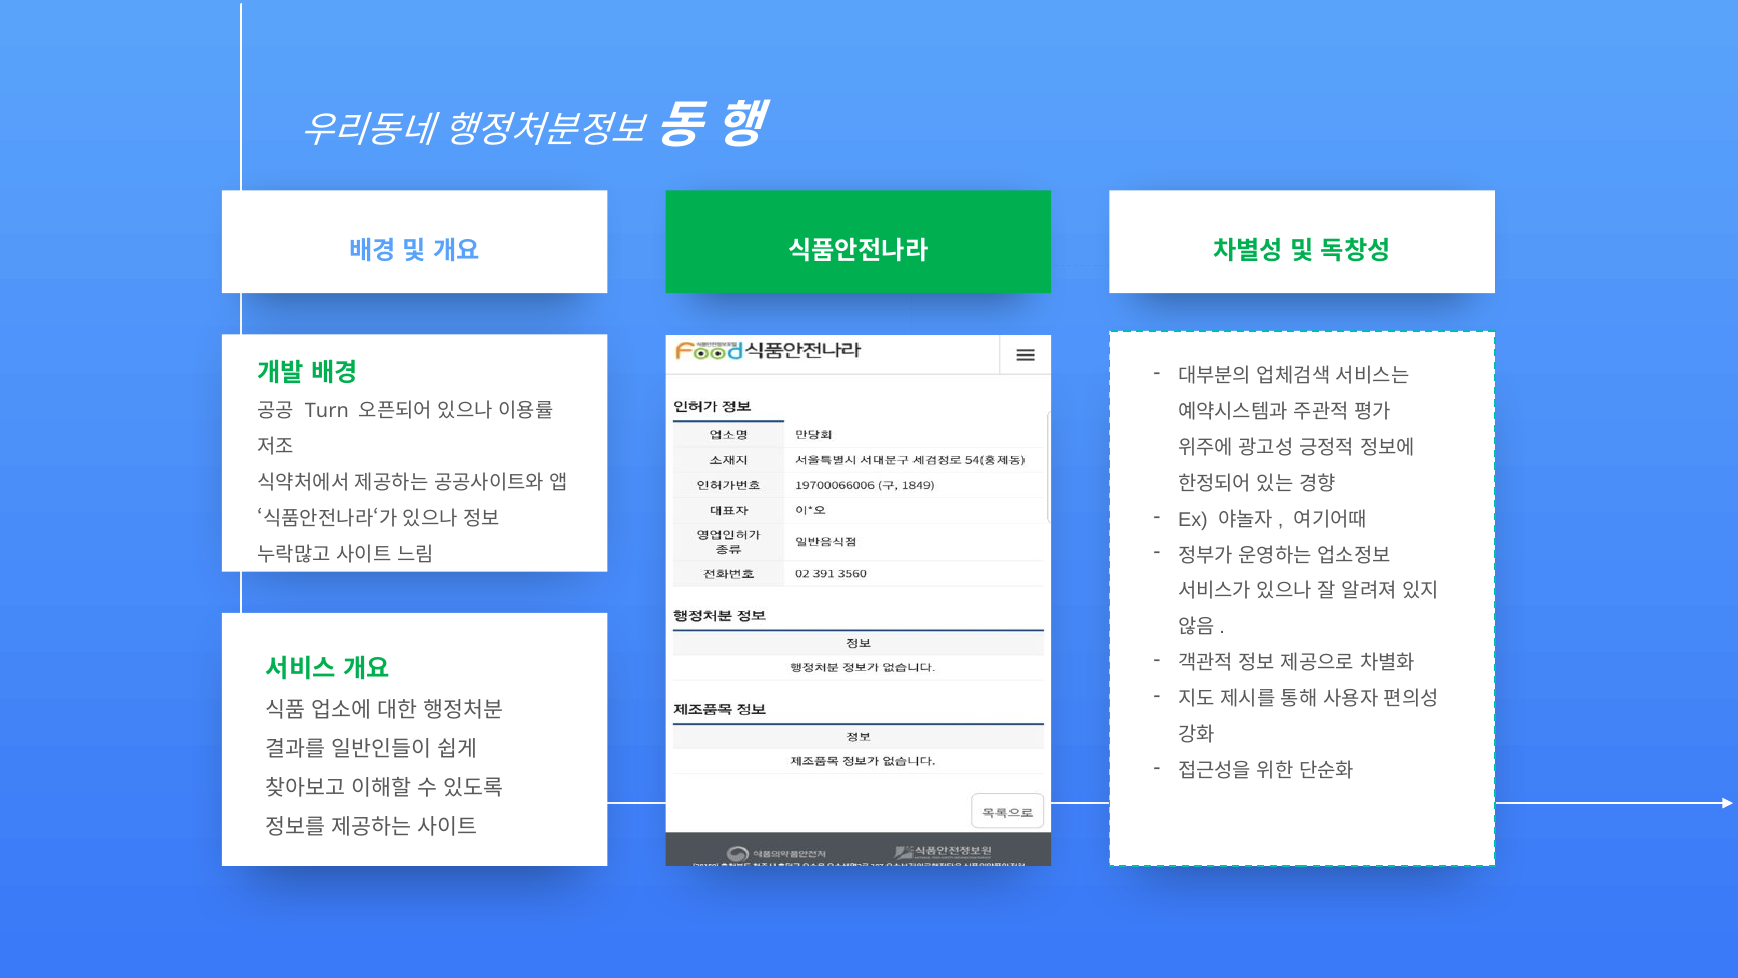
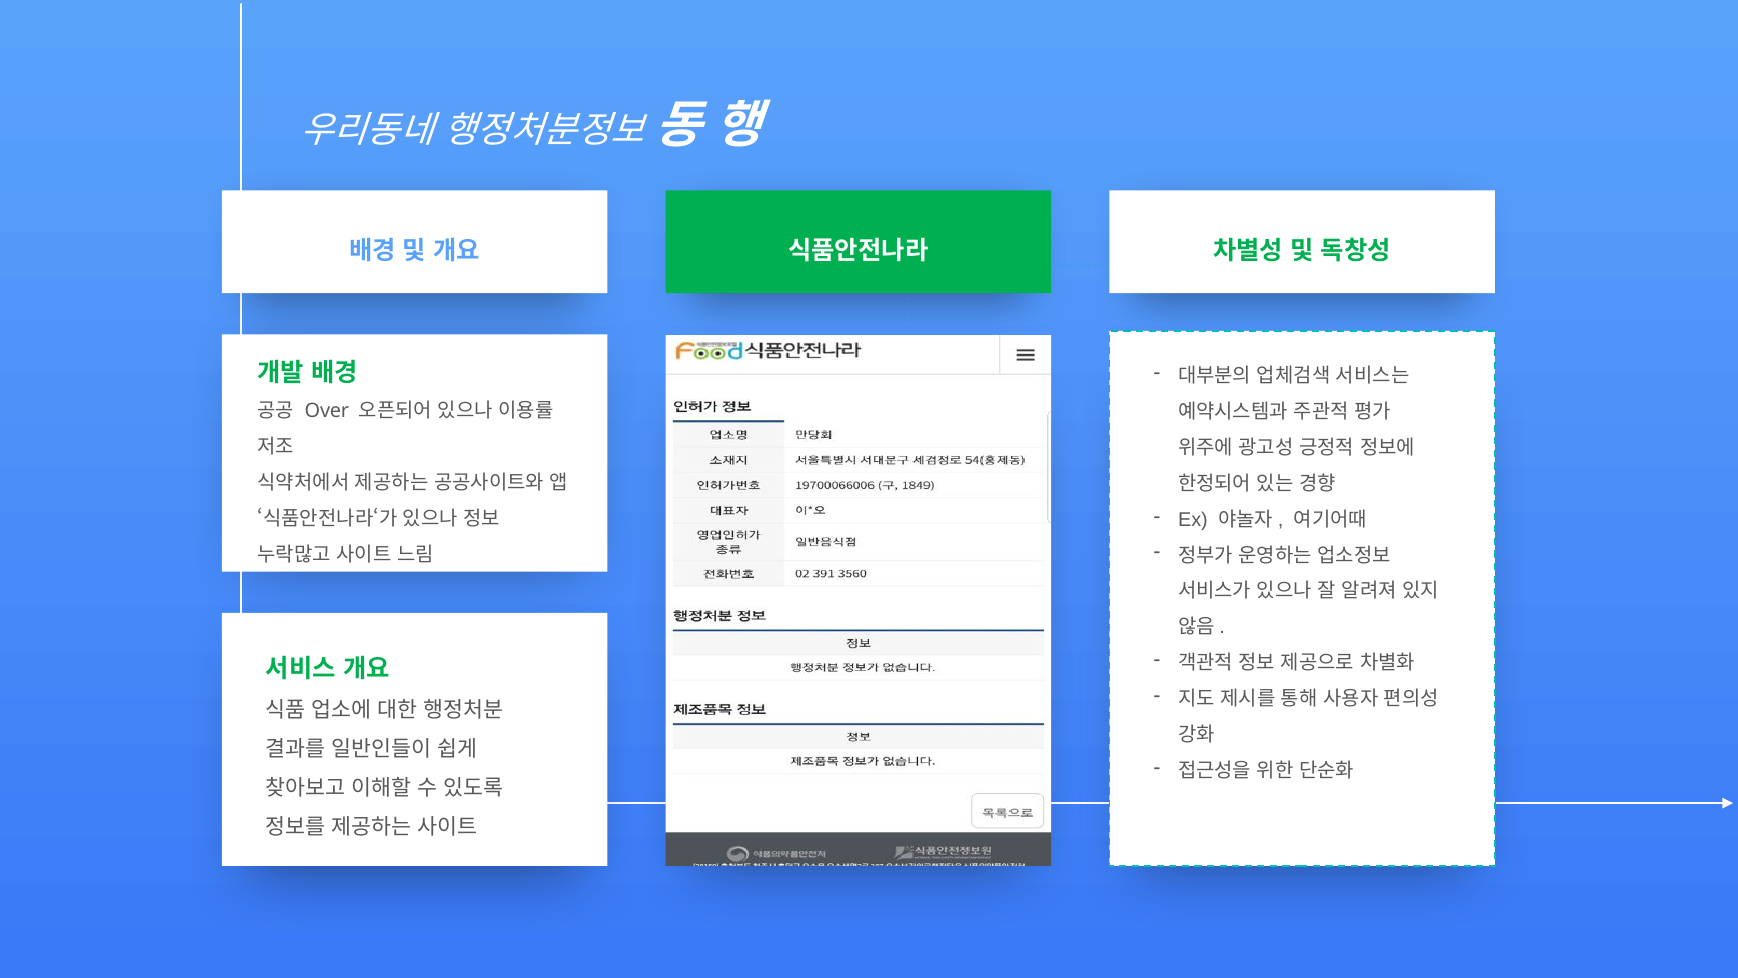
Turn: Turn -> Over
